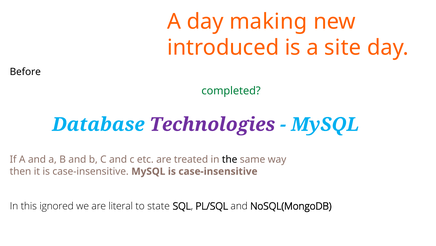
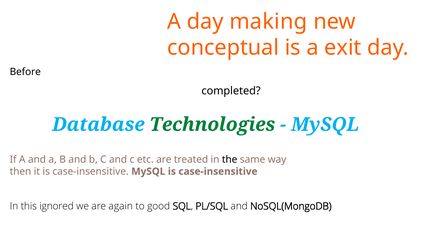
introduced: introduced -> conceptual
site: site -> exit
completed colour: green -> black
Technologies colour: purple -> green
literal: literal -> again
state: state -> good
